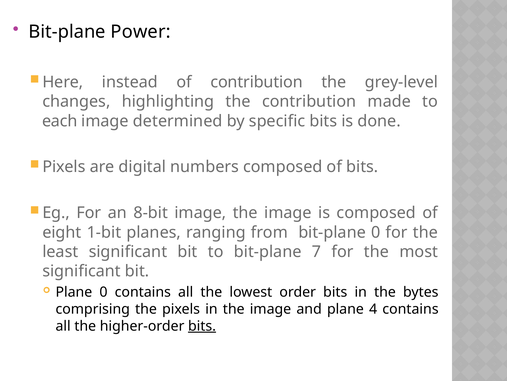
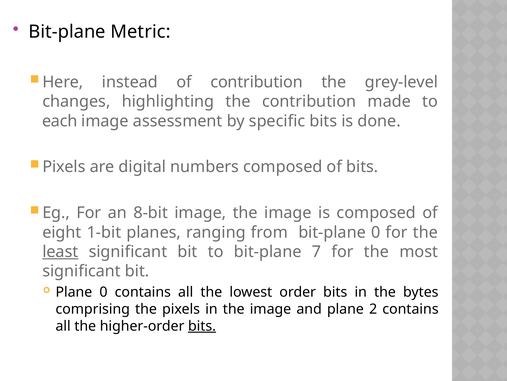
Power: Power -> Metric
determined: determined -> assessment
least underline: none -> present
4: 4 -> 2
